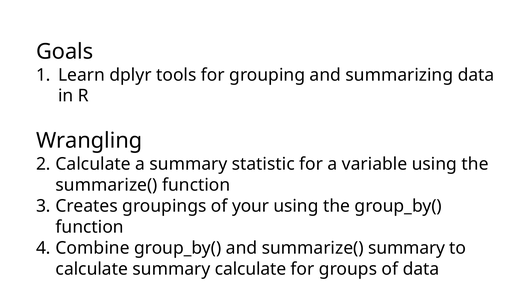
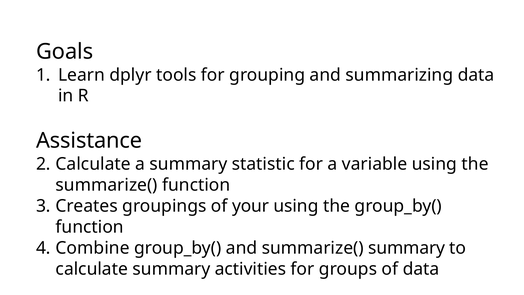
Wrangling: Wrangling -> Assistance
summary calculate: calculate -> activities
